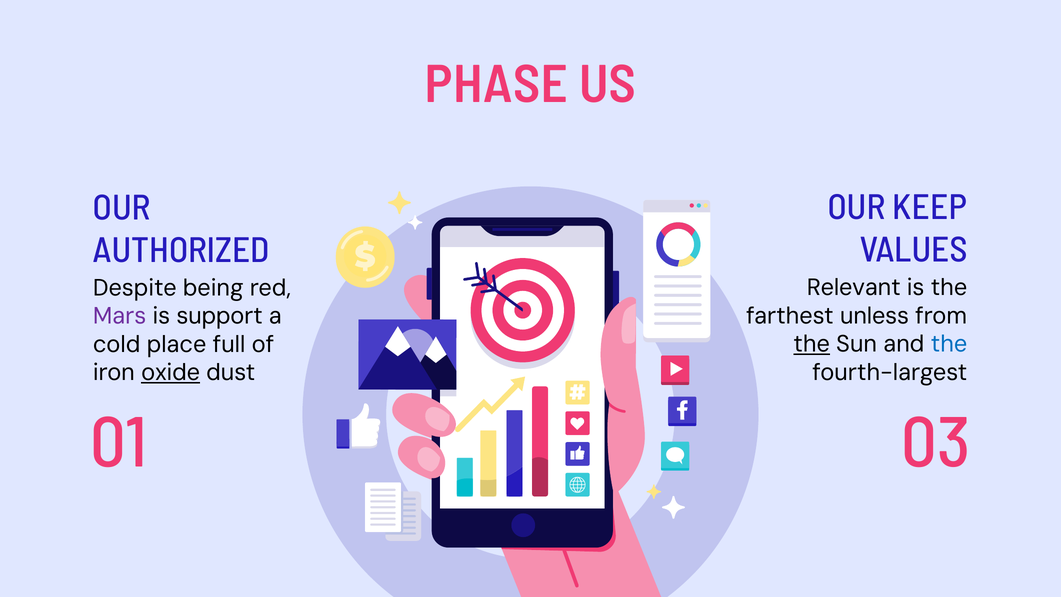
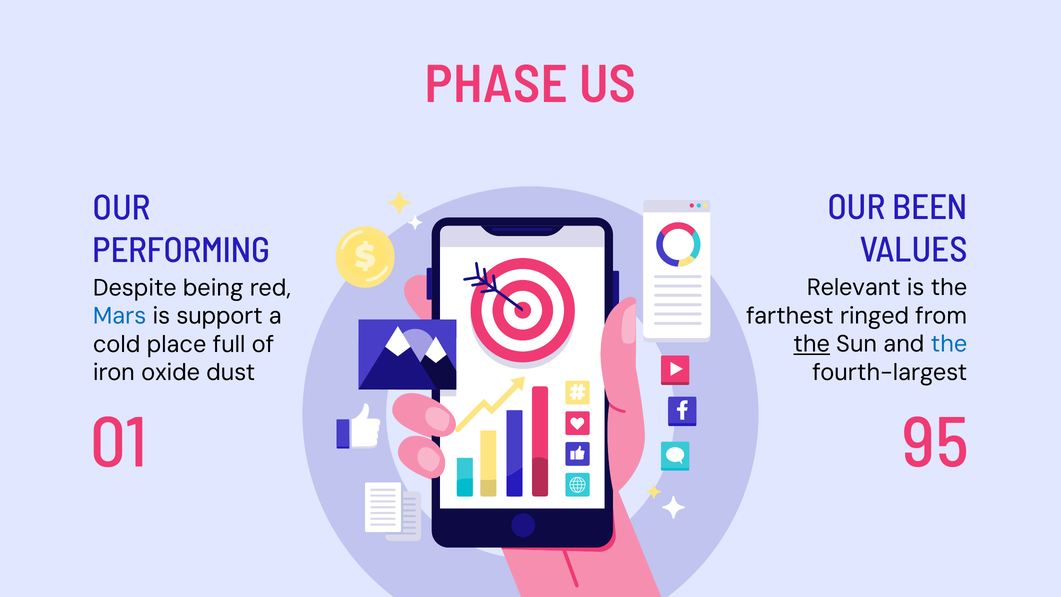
KEEP: KEEP -> BEEN
AUTHORIZED: AUTHORIZED -> PERFORMING
unless: unless -> ringed
Mars colour: purple -> blue
oxide underline: present -> none
03: 03 -> 95
